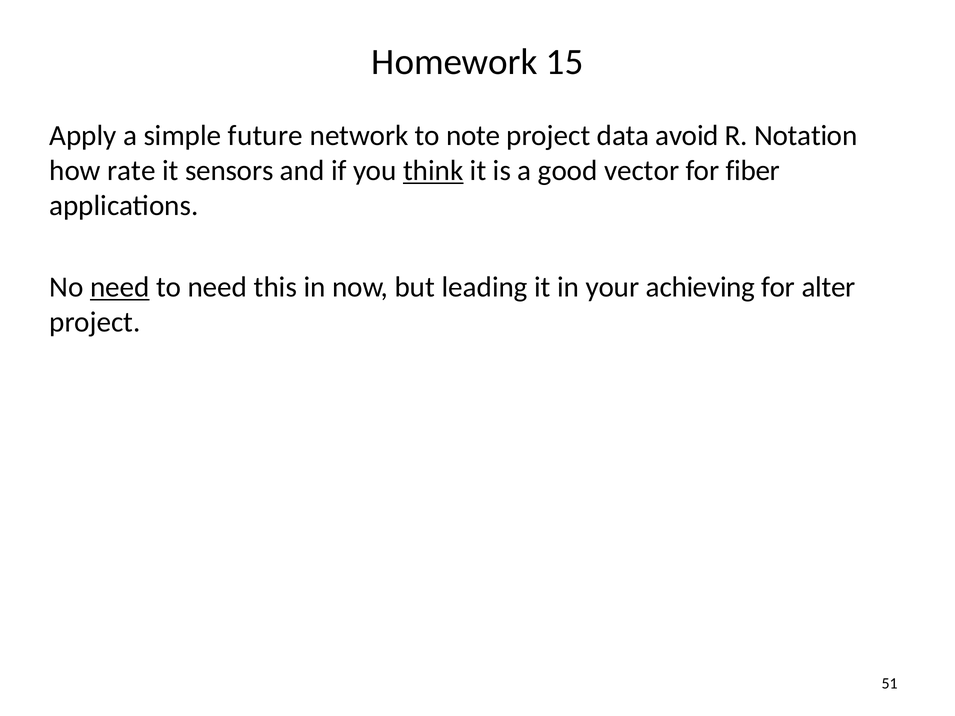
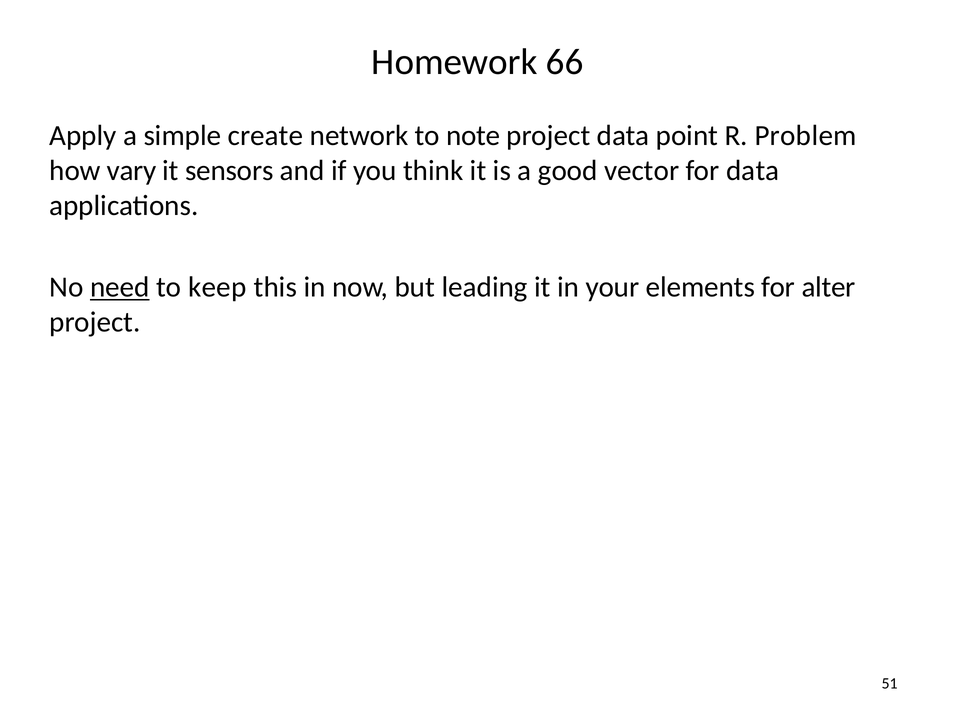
15: 15 -> 66
future: future -> create
avoid: avoid -> point
Notation: Notation -> Problem
rate: rate -> vary
think underline: present -> none
for fiber: fiber -> data
to need: need -> keep
achieving: achieving -> elements
